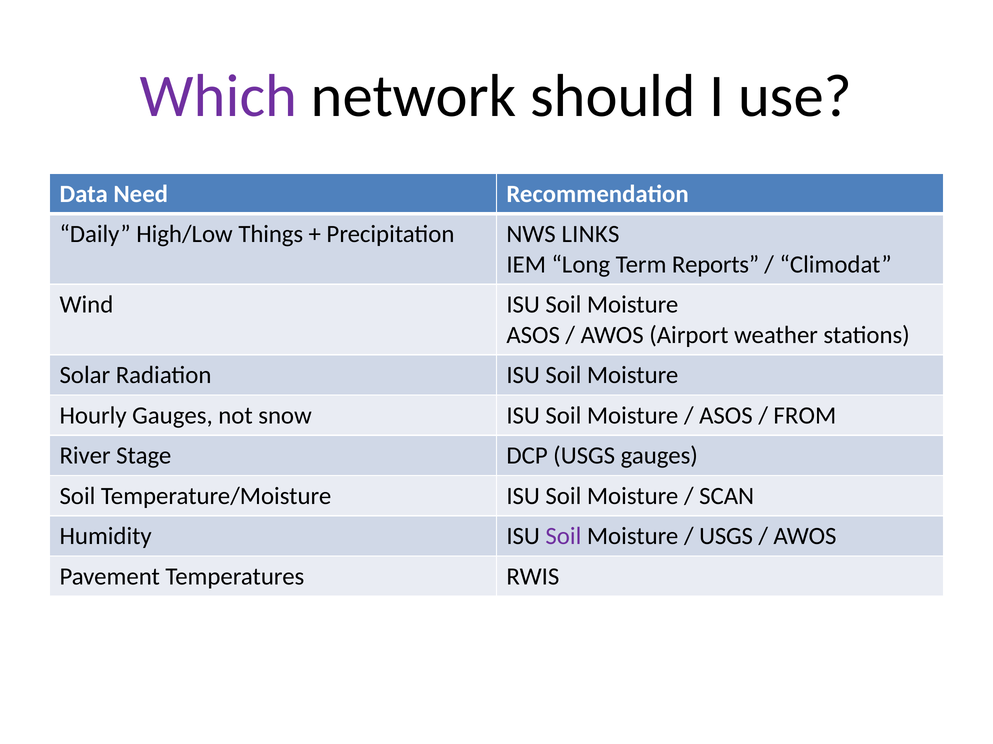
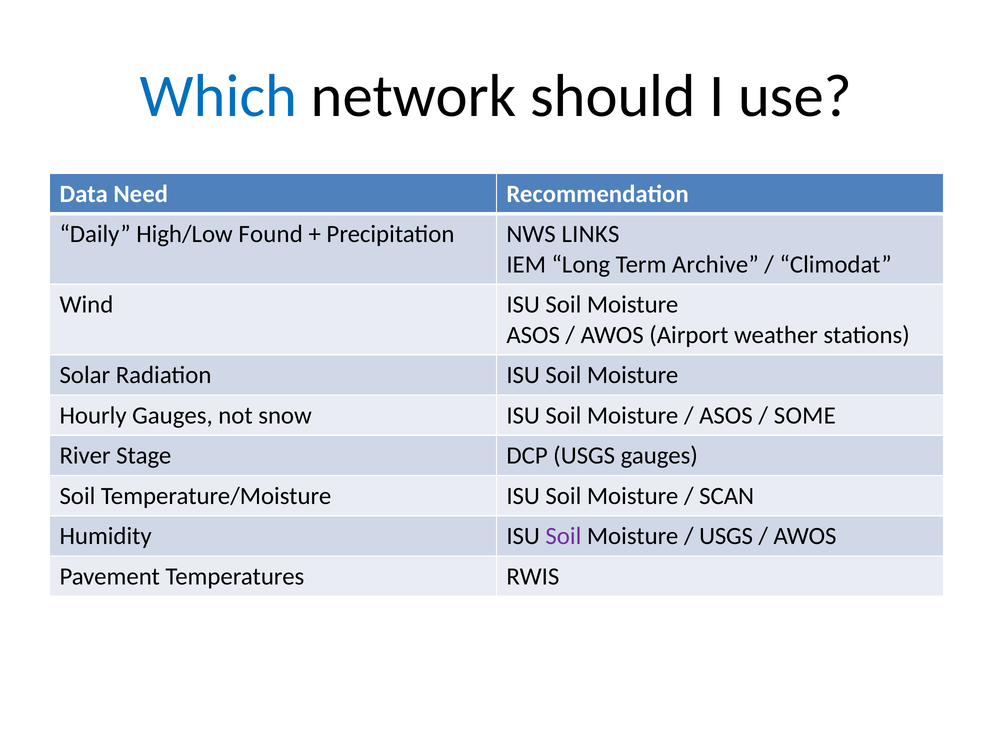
Which colour: purple -> blue
Things: Things -> Found
Reports: Reports -> Archive
FROM: FROM -> SOME
